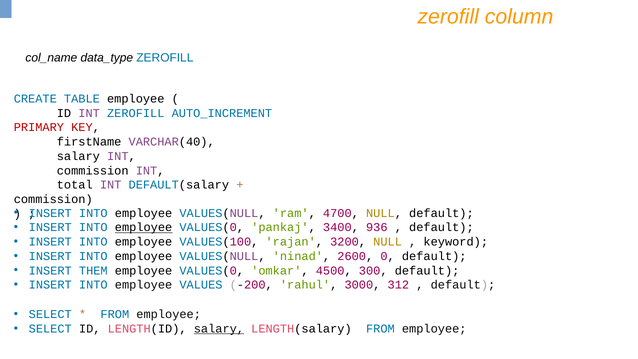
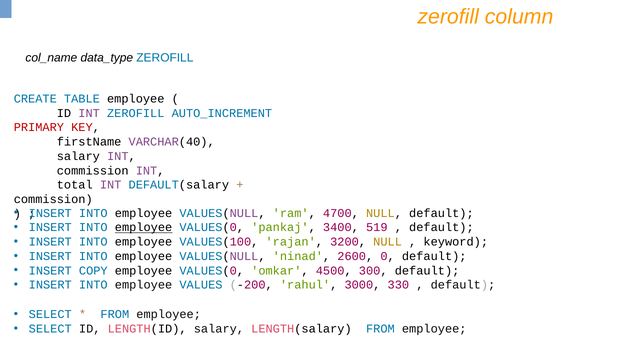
936: 936 -> 519
THEM: THEM -> COPY
312: 312 -> 330
salary at (219, 329) underline: present -> none
